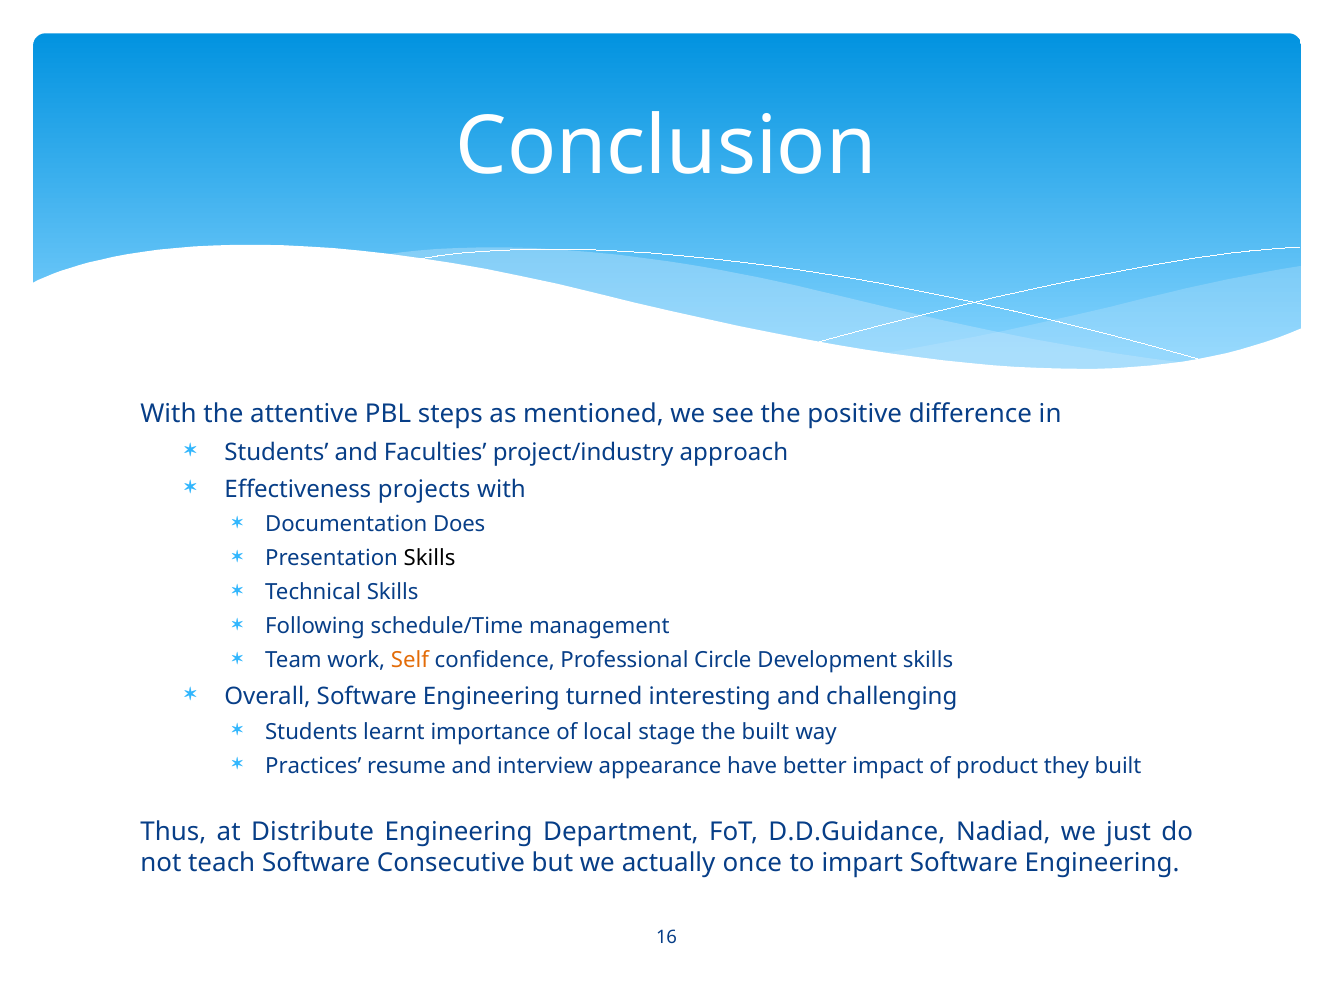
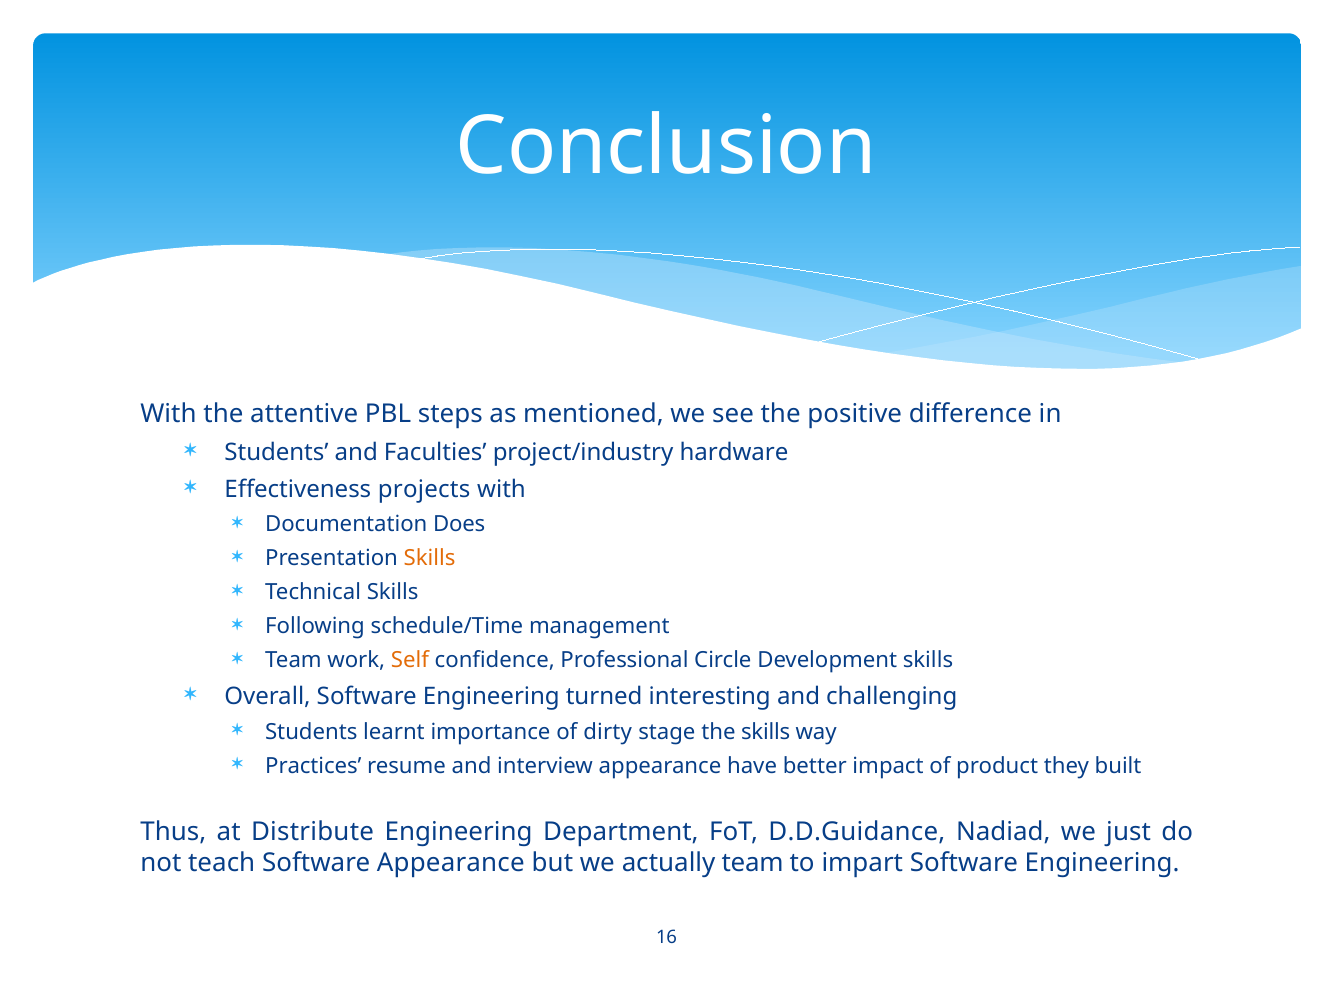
approach: approach -> hardware
Skills at (430, 558) colour: black -> orange
local: local -> dirty
the built: built -> skills
Software Consecutive: Consecutive -> Appearance
actually once: once -> team
